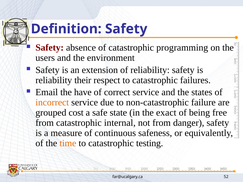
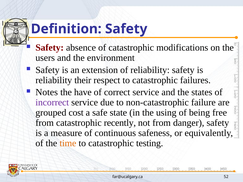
programming: programming -> modifications
Email: Email -> Notes
incorrect colour: orange -> purple
exact: exact -> using
internal: internal -> recently
